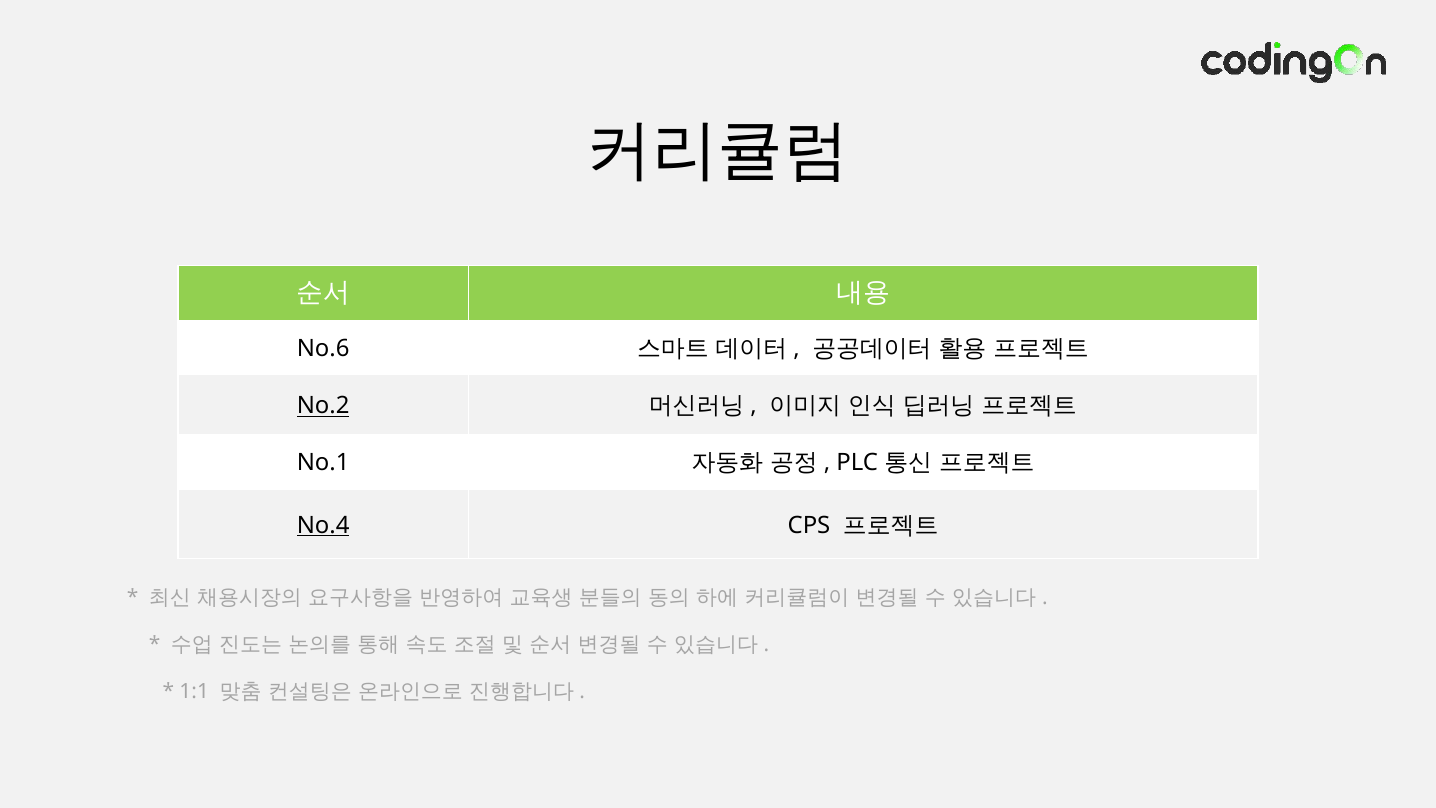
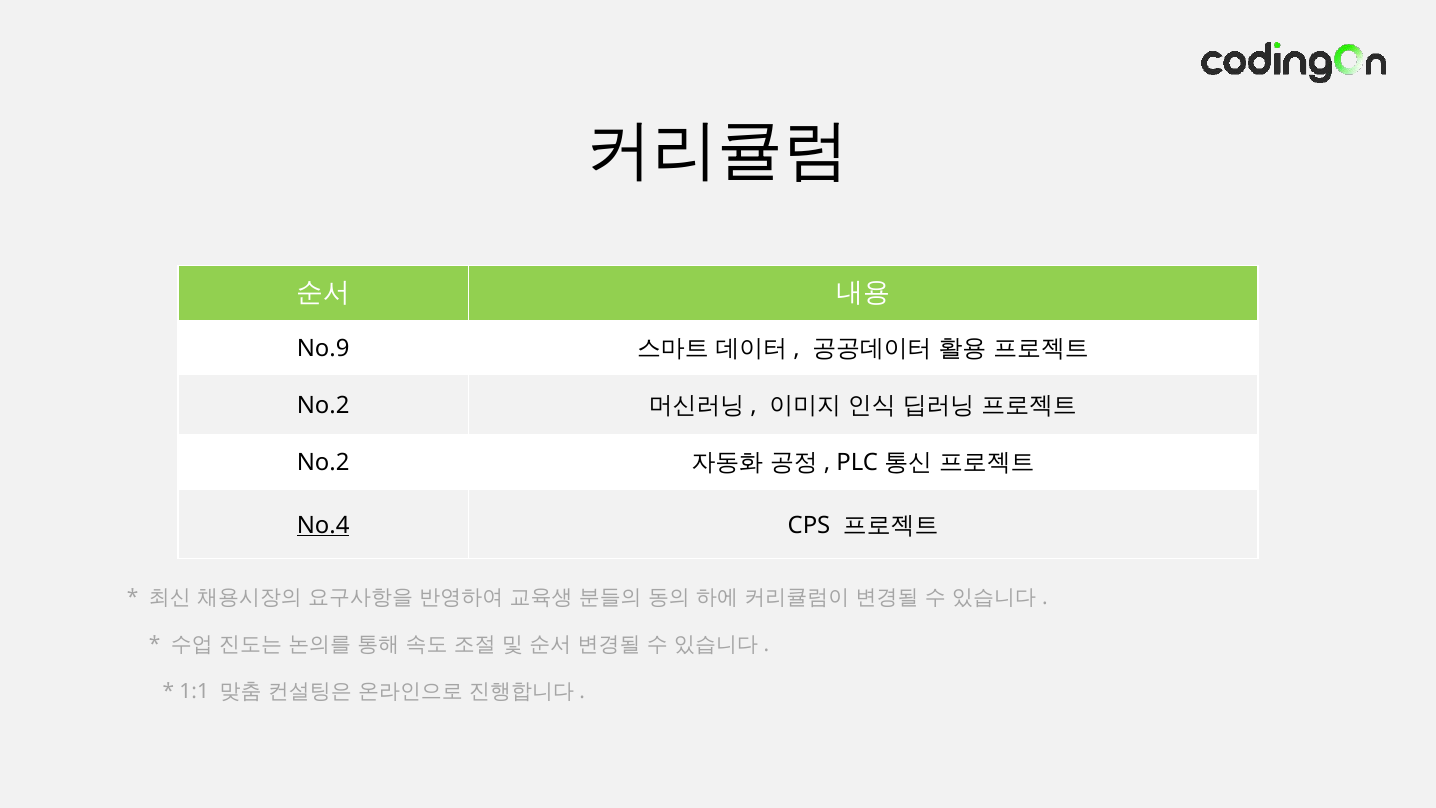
No.6: No.6 -> No.9
No.2 at (323, 406) underline: present -> none
No.1 at (323, 463): No.1 -> No.2
